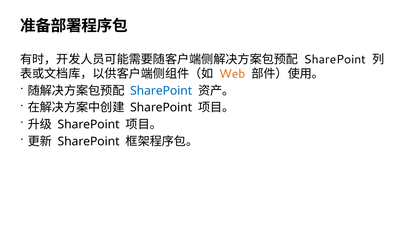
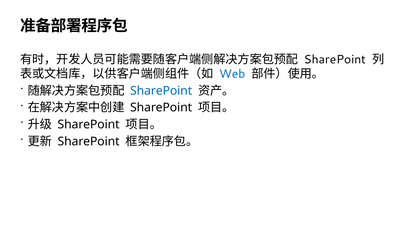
Web colour: orange -> blue
